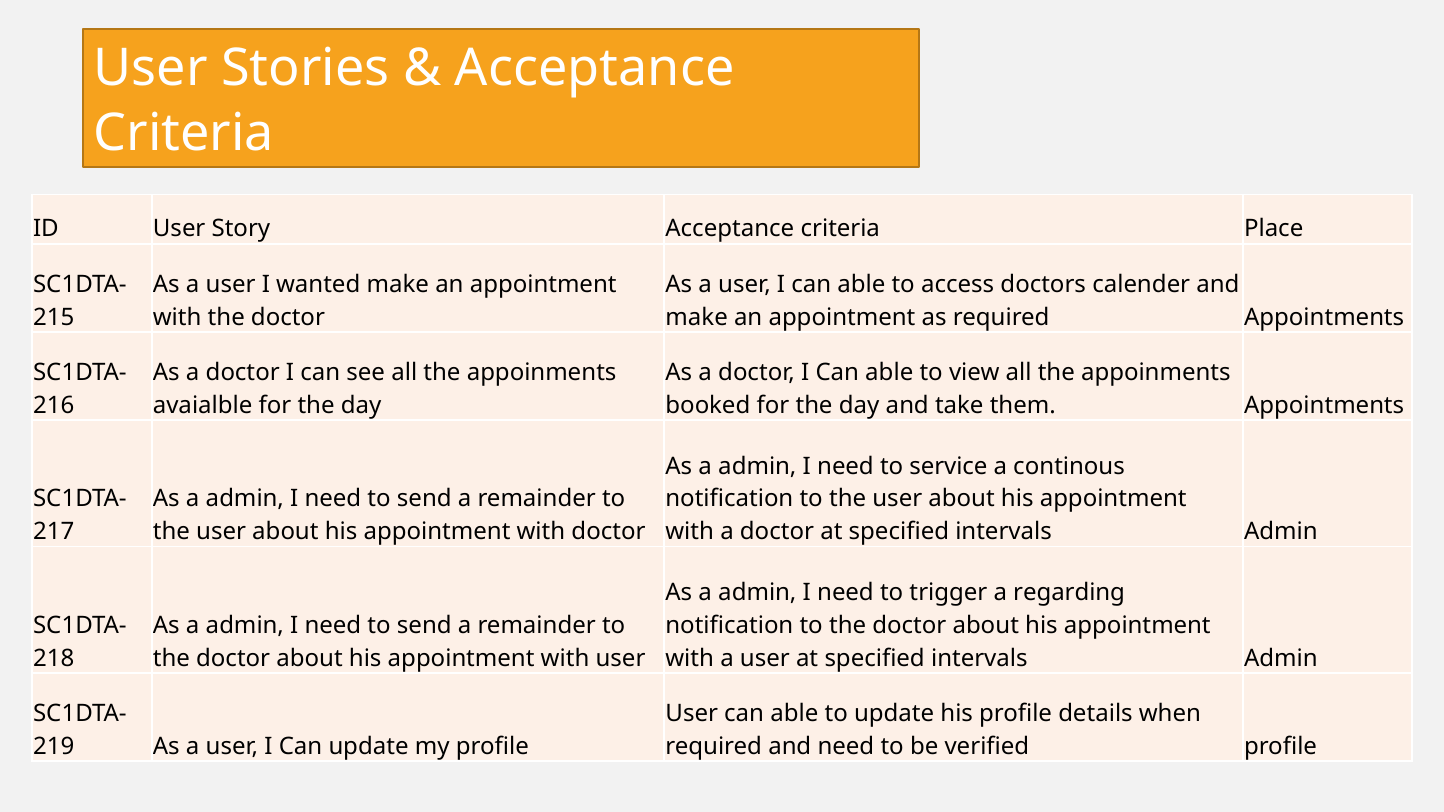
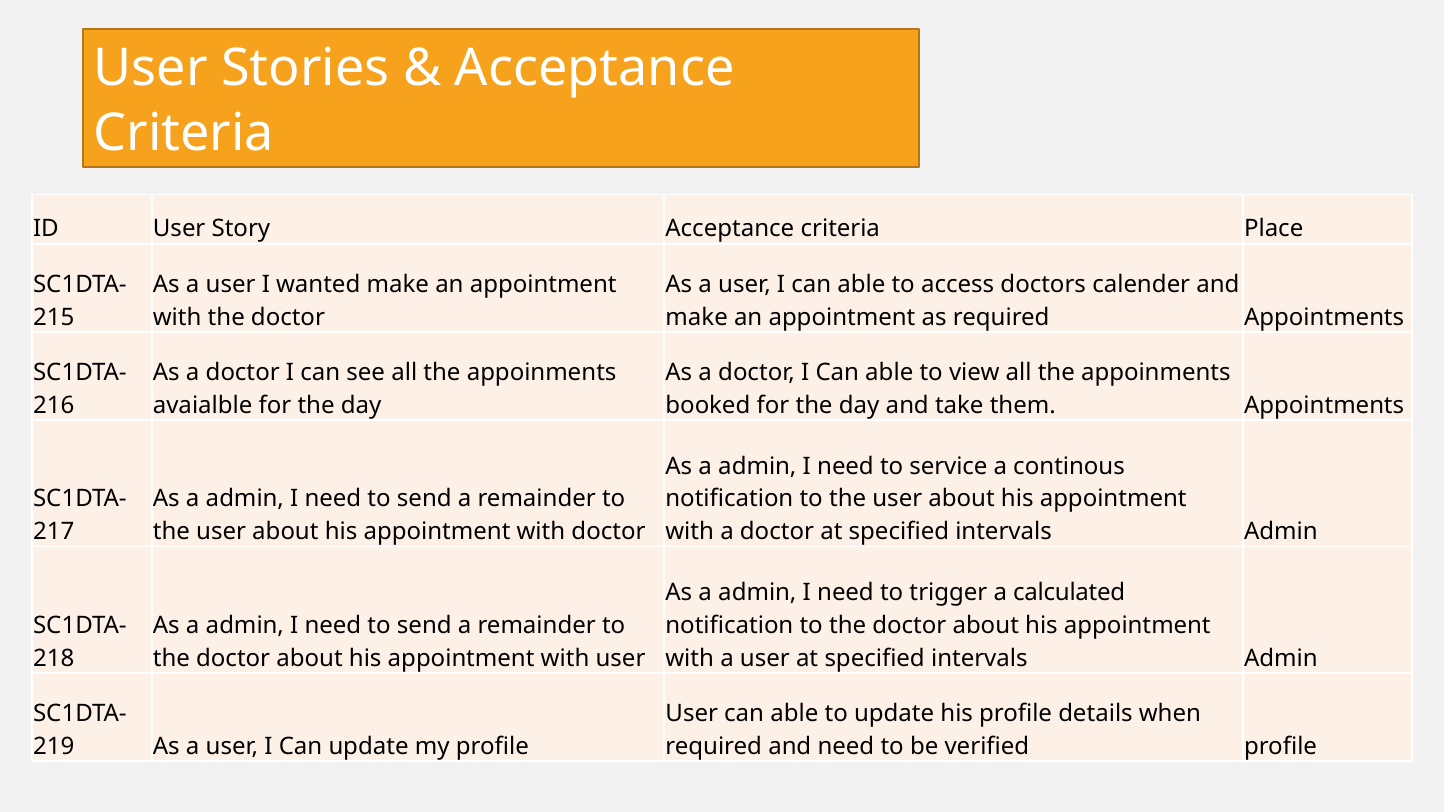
regarding: regarding -> calculated
